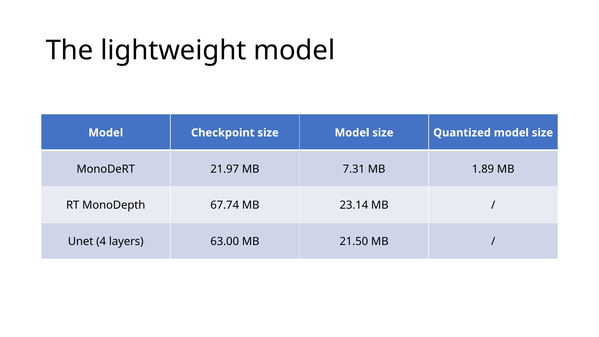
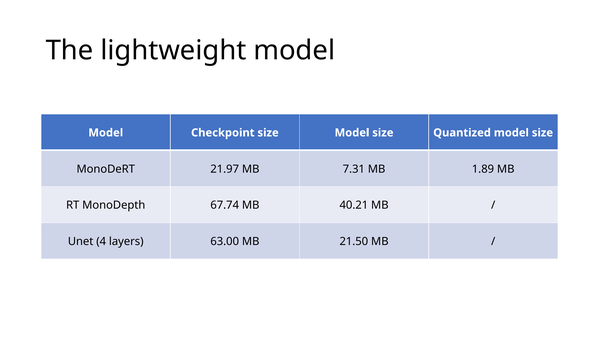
23.14: 23.14 -> 40.21
